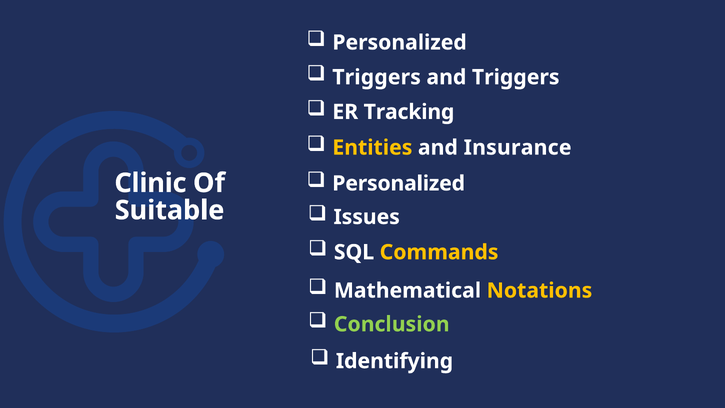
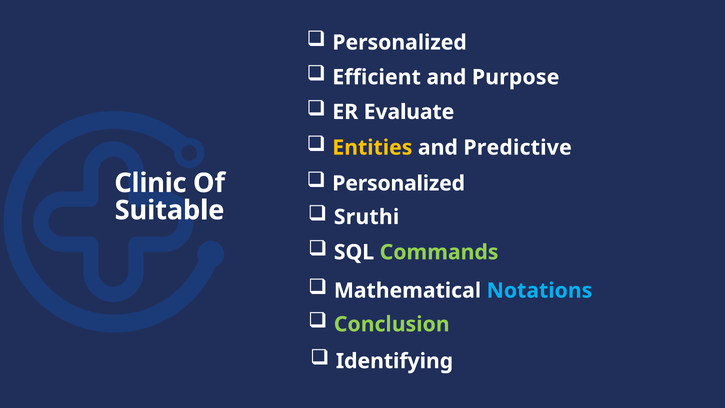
Triggers at (377, 77): Triggers -> Efficient
and Triggers: Triggers -> Purpose
Tracking: Tracking -> Evaluate
Insurance: Insurance -> Predictive
Issues: Issues -> Sruthi
Commands colour: yellow -> light green
Notations colour: yellow -> light blue
